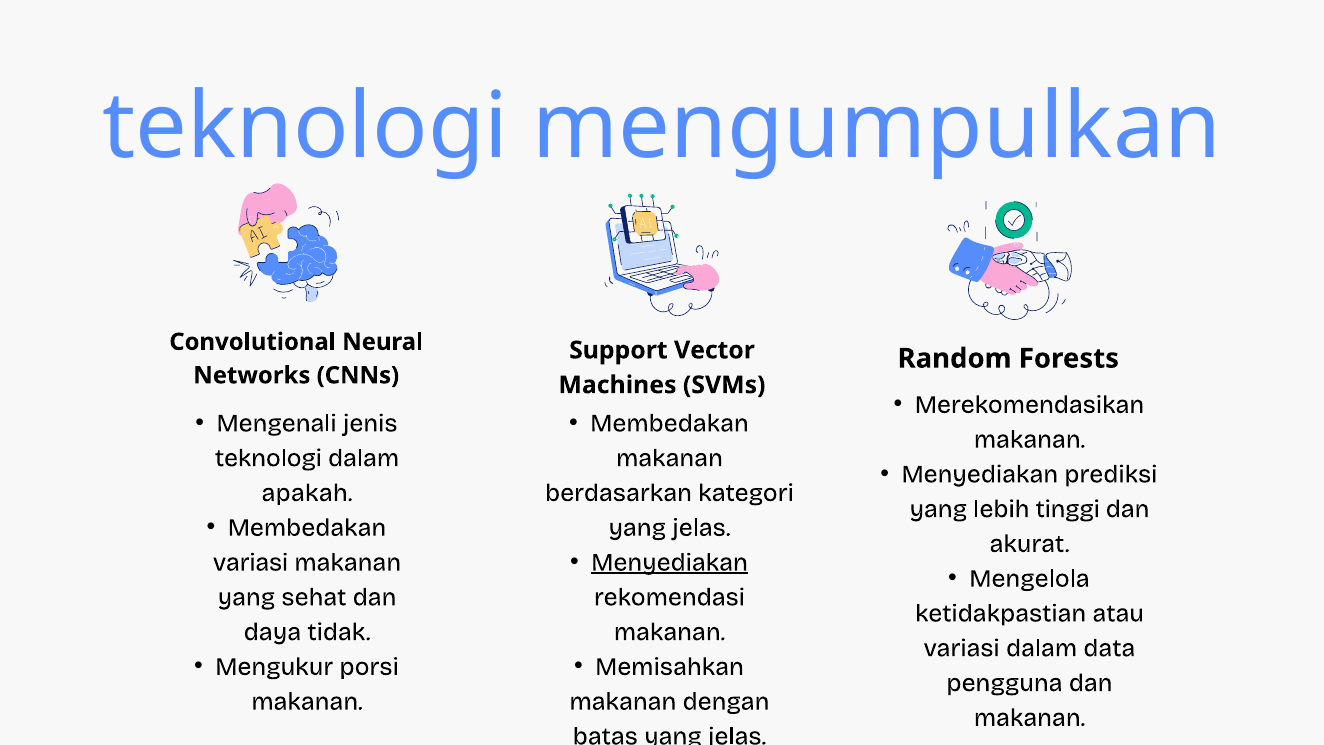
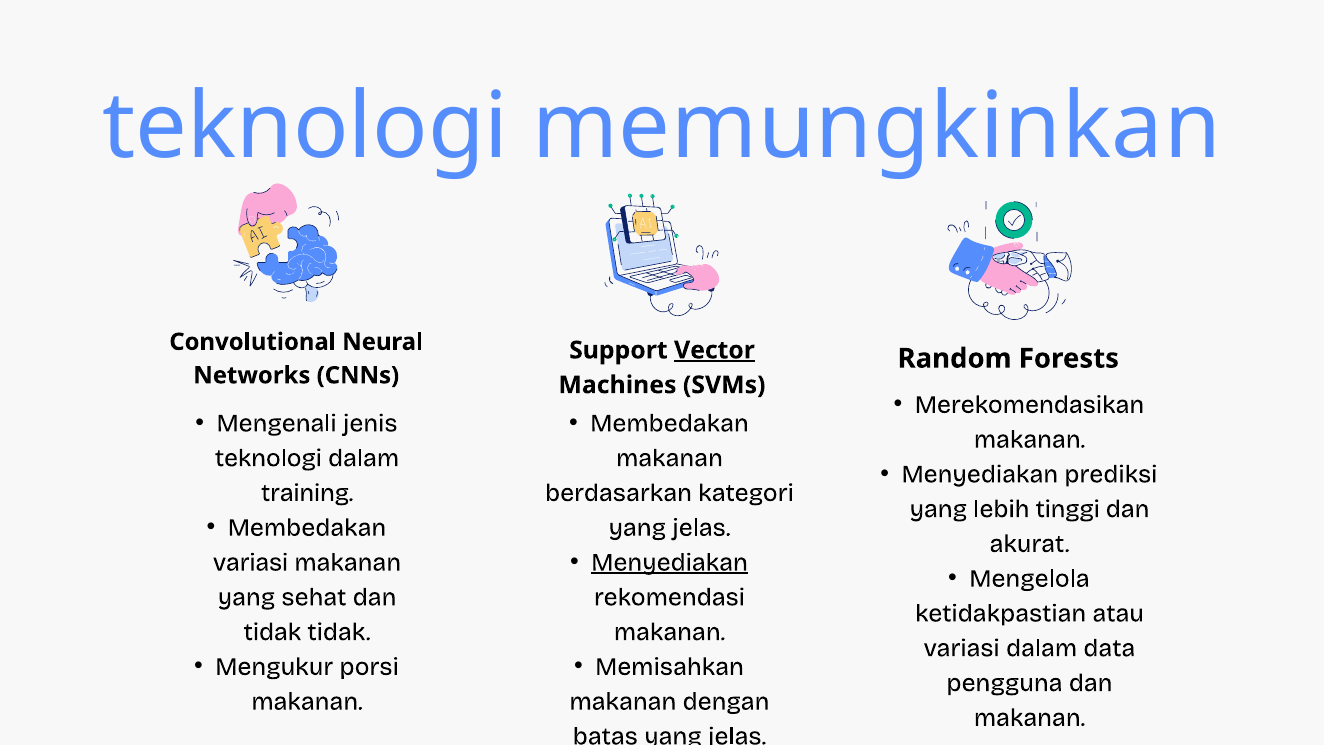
mengumpulkan: mengumpulkan -> memungkinkan
Vector underline: none -> present
apakah: apakah -> training
daya at (272, 632): daya -> tidak
